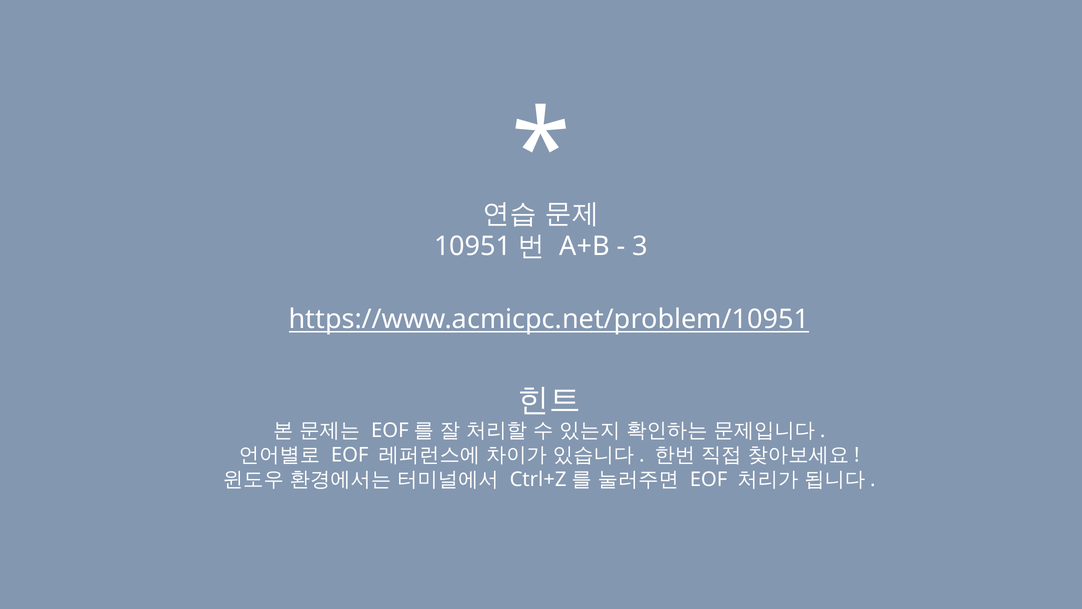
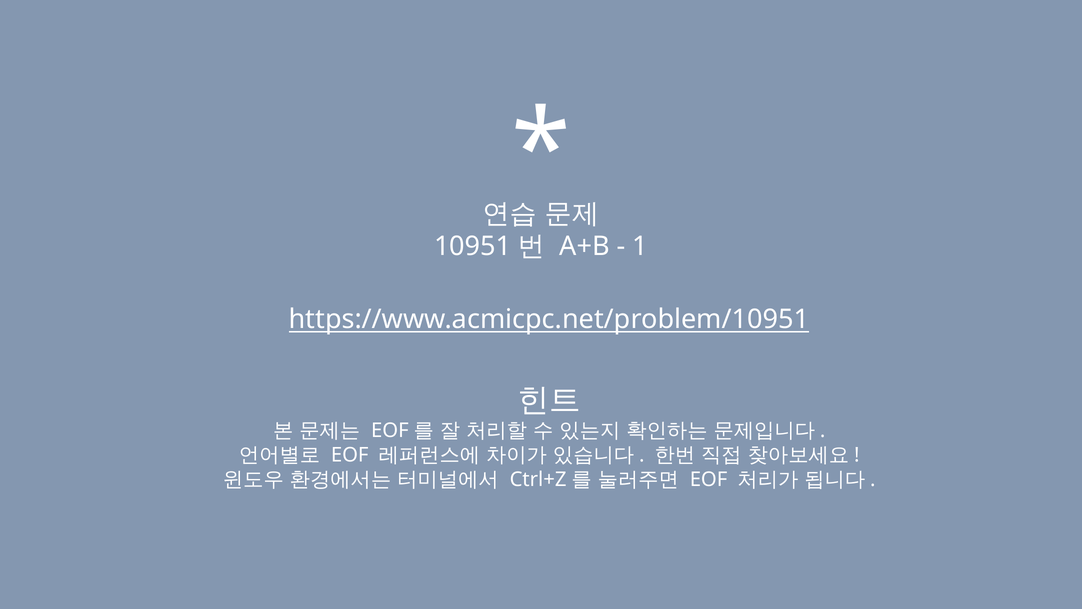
3: 3 -> 1
